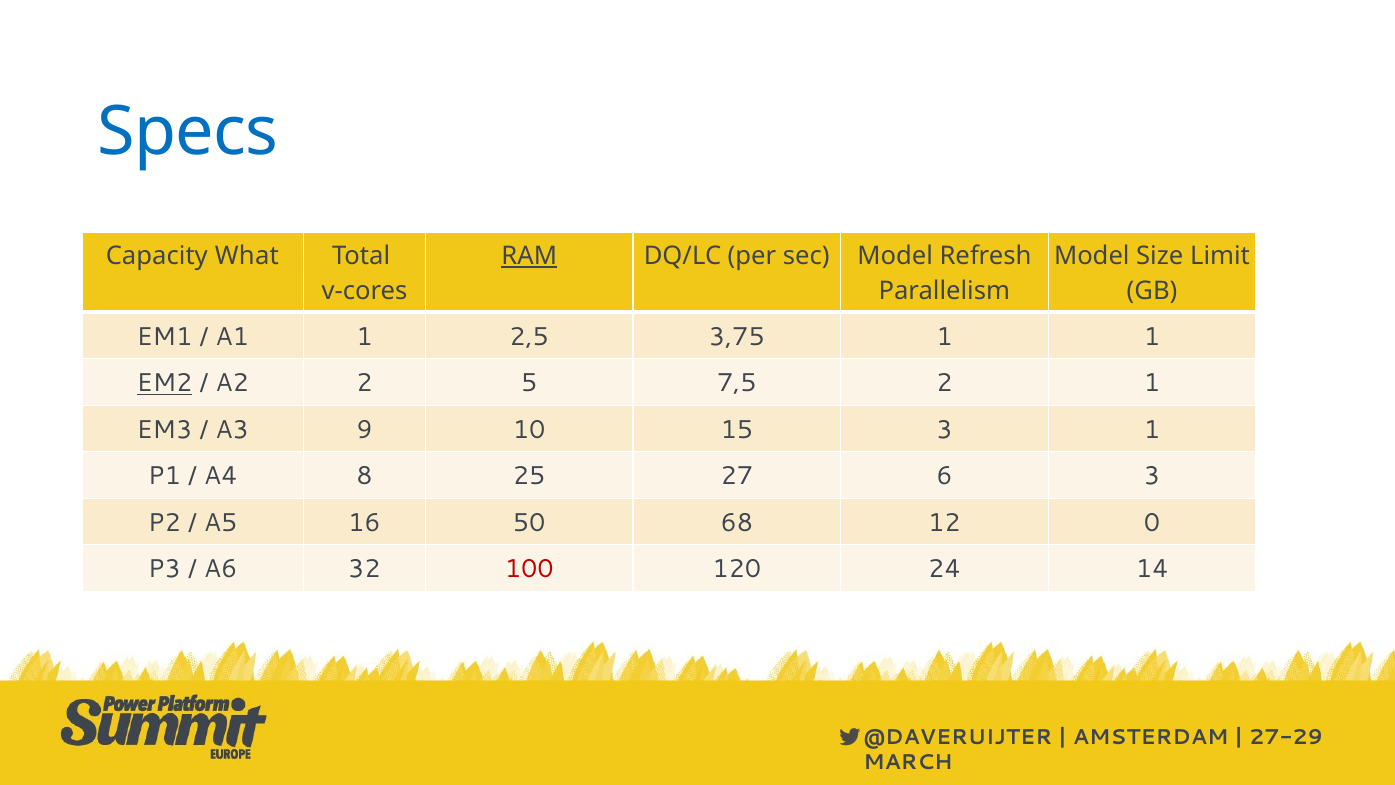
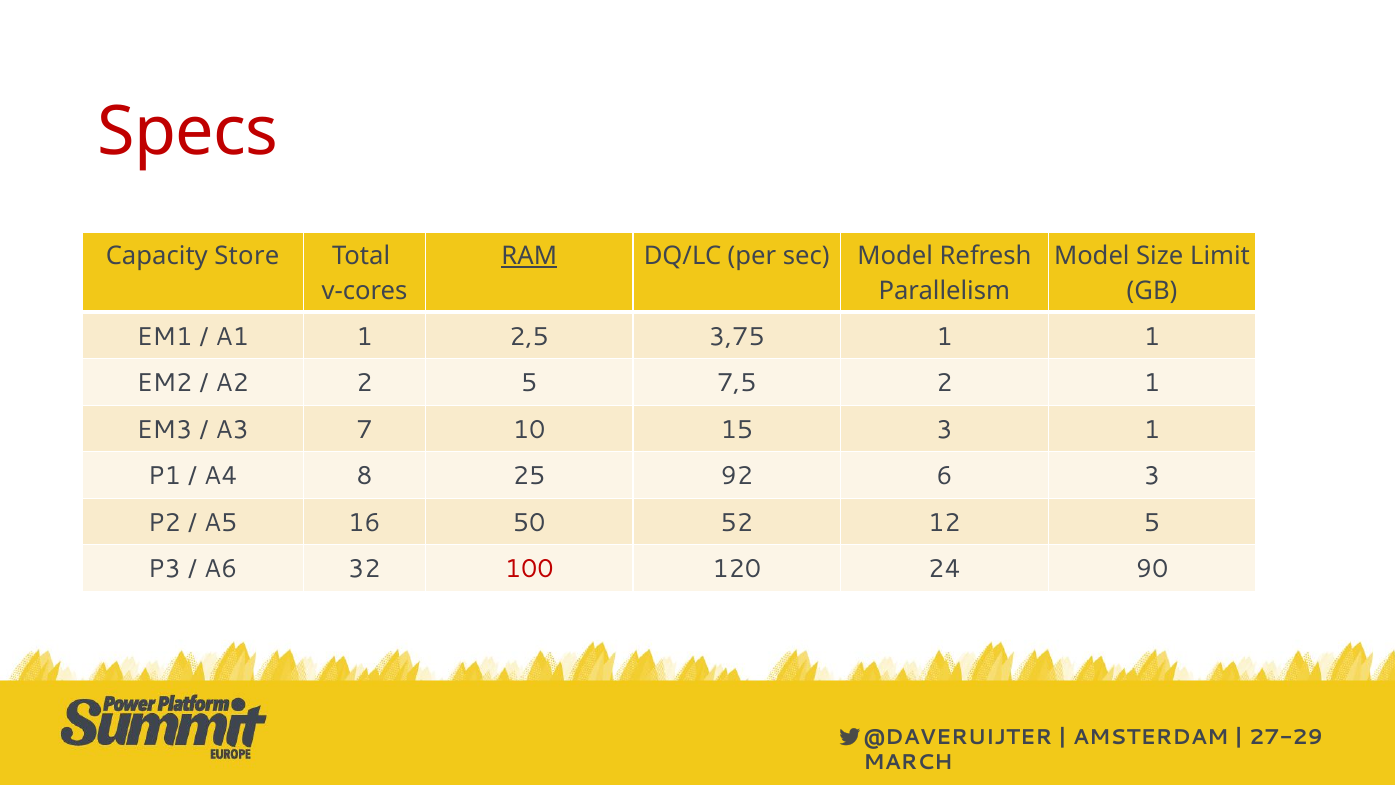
Specs colour: blue -> red
What: What -> Store
EM2 underline: present -> none
9: 9 -> 7
27: 27 -> 92
68: 68 -> 52
12 0: 0 -> 5
14: 14 -> 90
